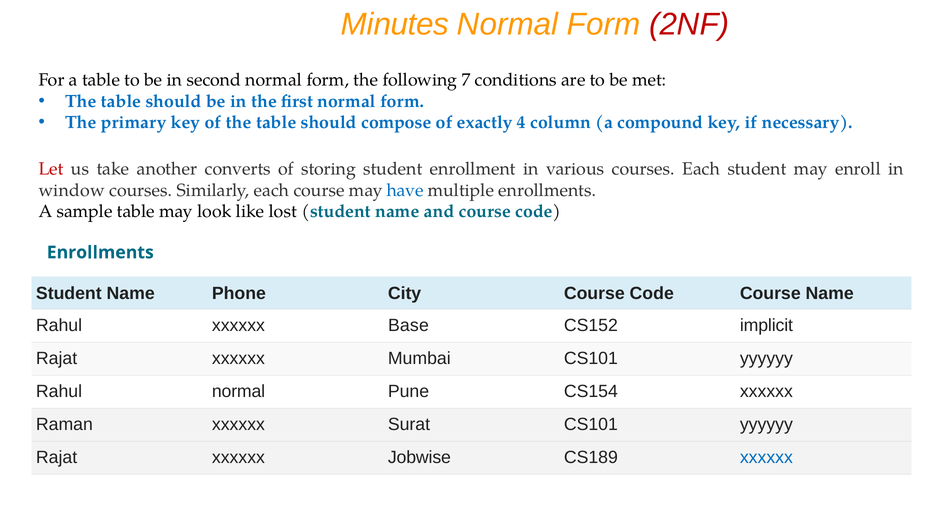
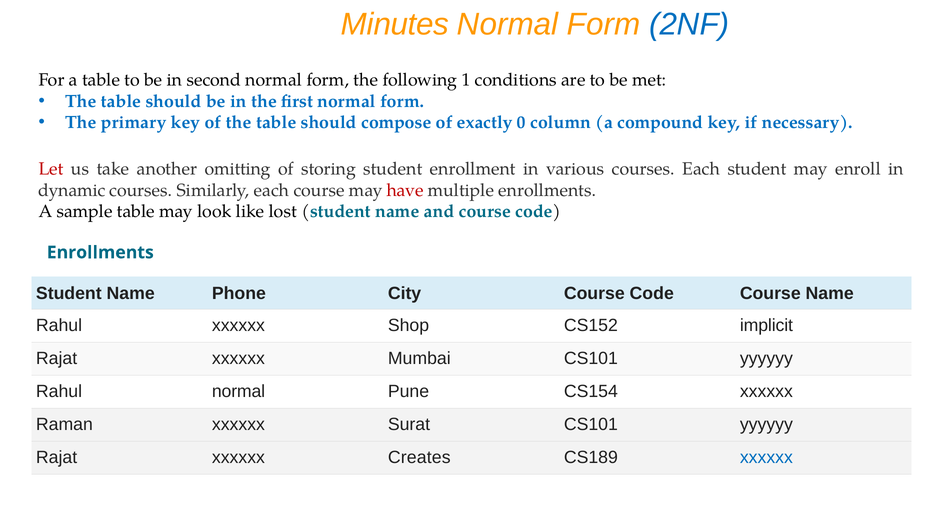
2NF colour: red -> blue
7: 7 -> 1
4: 4 -> 0
converts: converts -> omitting
window: window -> dynamic
have colour: blue -> red
Base: Base -> Shop
Jobwise: Jobwise -> Creates
